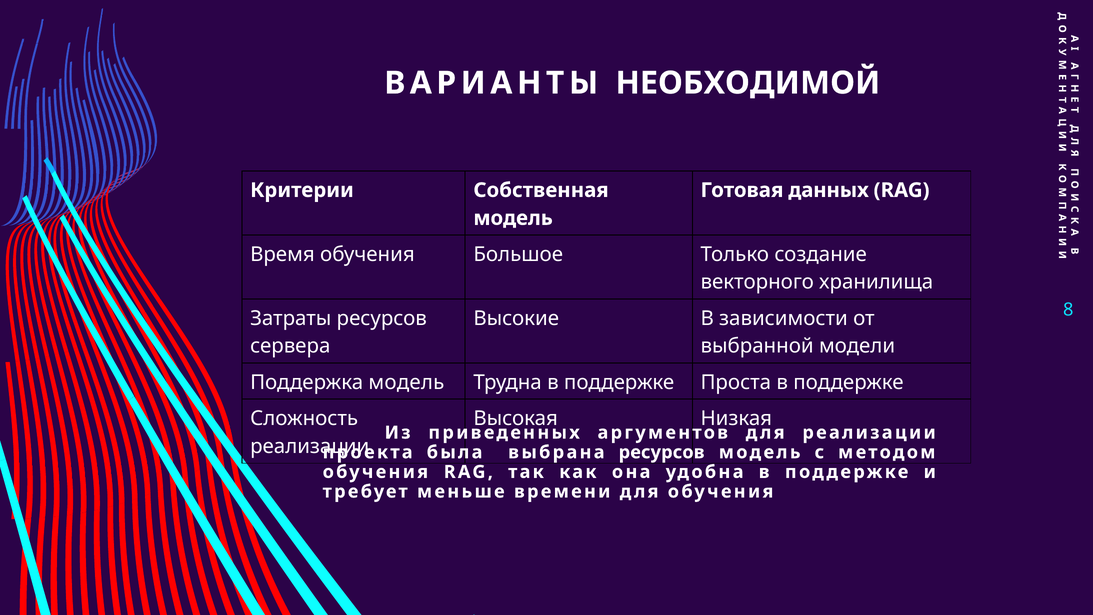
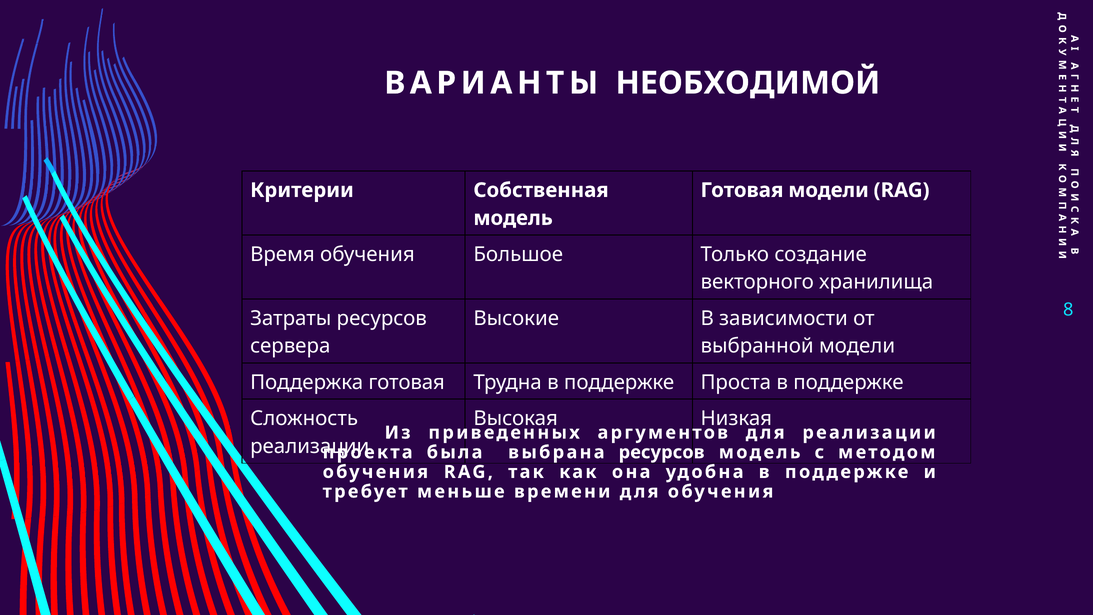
Готовая данных: данных -> модели
Поддержка модель: модель -> готовая
